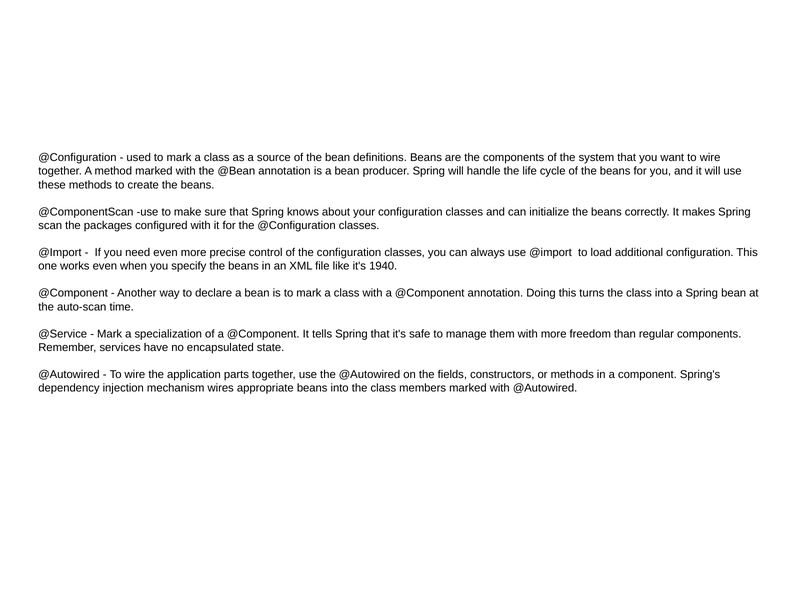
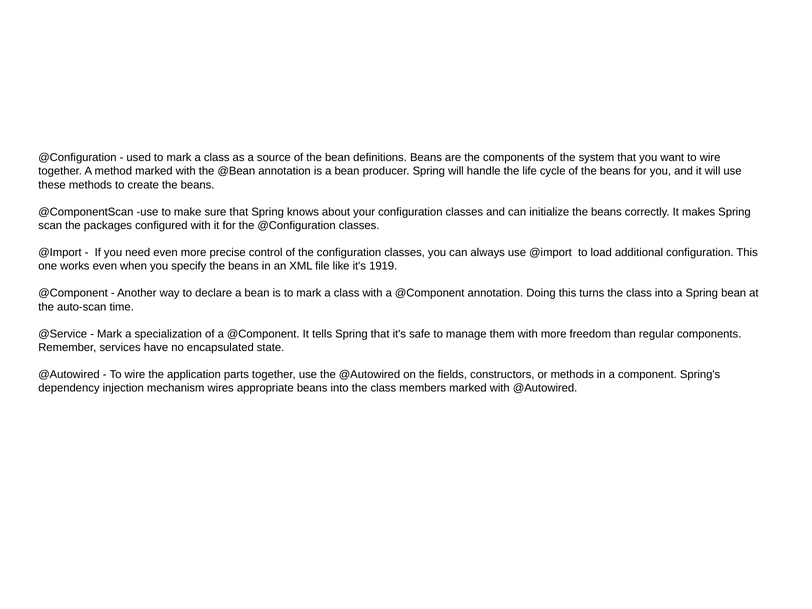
1940: 1940 -> 1919
